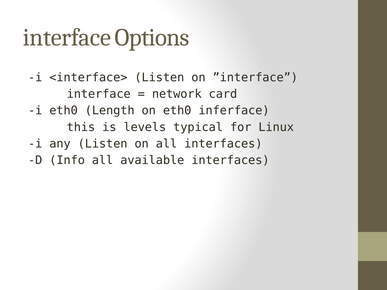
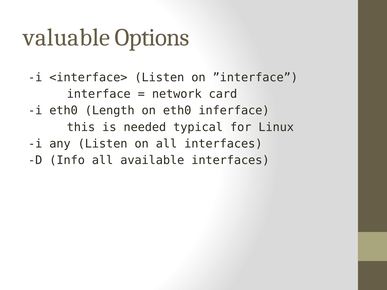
interface at (67, 38): interface -> valuable
levels: levels -> needed
